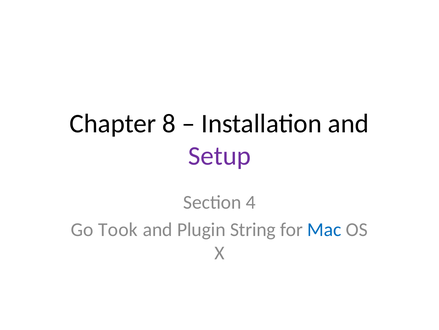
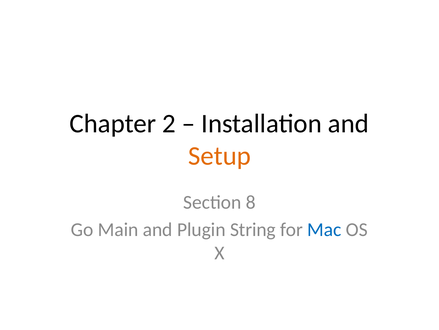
8: 8 -> 2
Setup colour: purple -> orange
4: 4 -> 8
Took: Took -> Main
